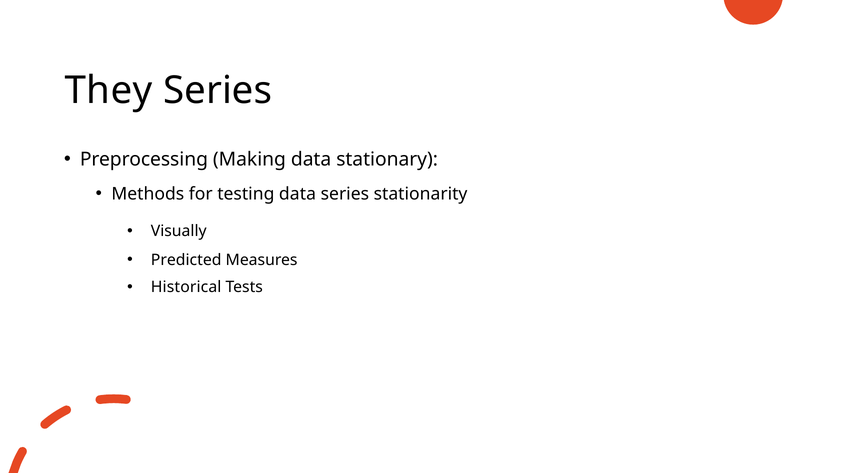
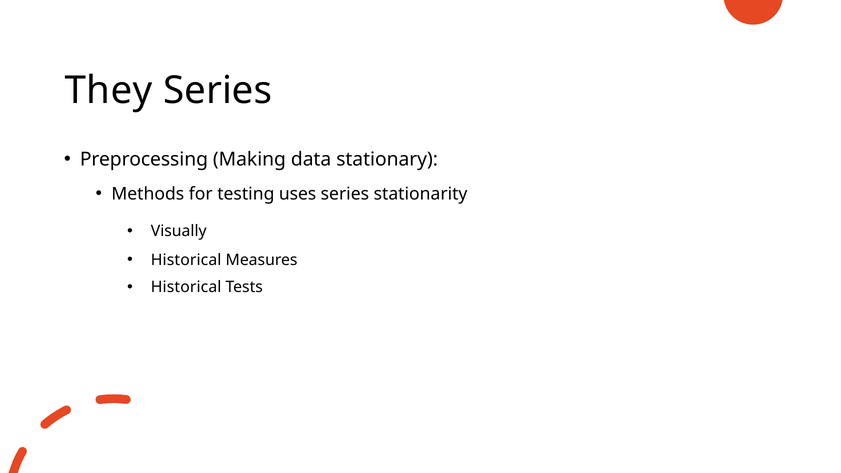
testing data: data -> uses
Predicted at (186, 260): Predicted -> Historical
